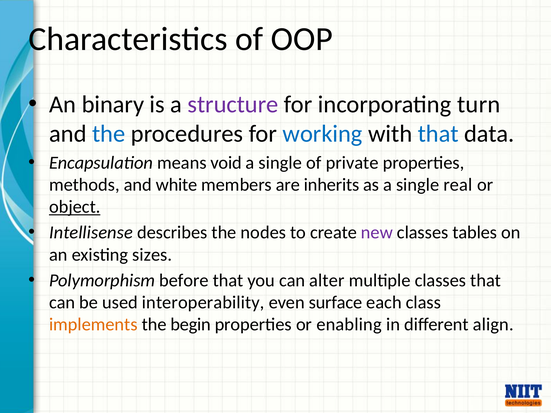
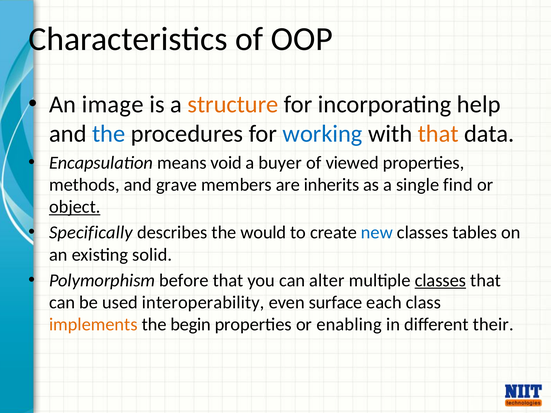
binary: binary -> image
structure colour: purple -> orange
turn: turn -> help
that at (438, 134) colour: blue -> orange
single at (280, 163): single -> buyer
private: private -> viewed
white: white -> grave
real: real -> find
Intellisense: Intellisense -> Specifically
nodes: nodes -> would
new colour: purple -> blue
sizes: sizes -> solid
classes at (440, 280) underline: none -> present
align: align -> their
